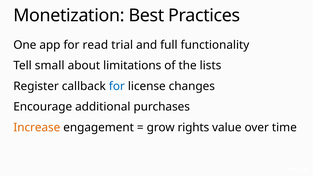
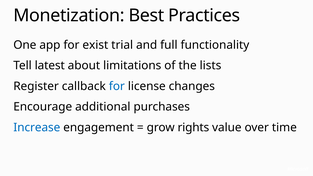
read: read -> exist
small: small -> latest
Increase colour: orange -> blue
